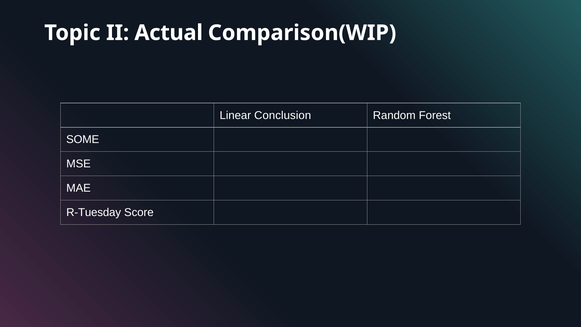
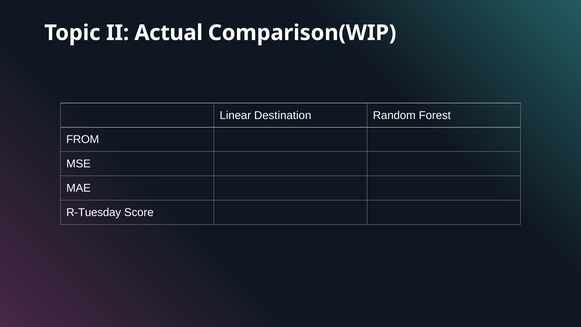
Conclusion: Conclusion -> Destination
SOME: SOME -> FROM
